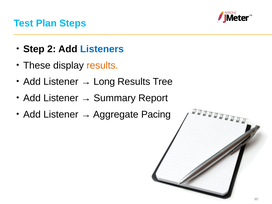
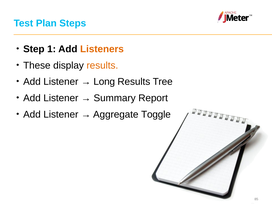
2: 2 -> 1
Listeners colour: blue -> orange
Pacing: Pacing -> Toggle
